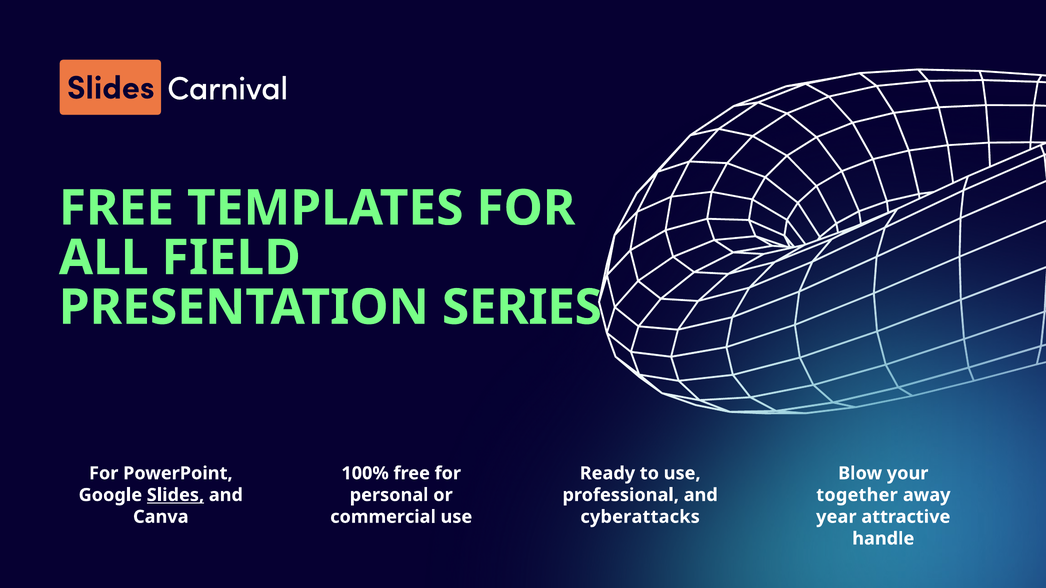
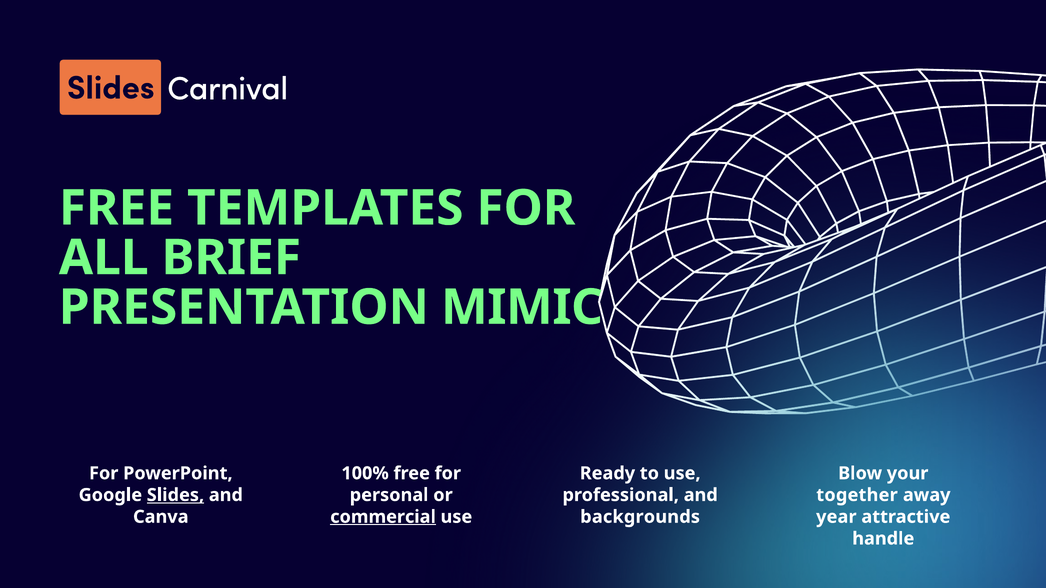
FIELD: FIELD -> BRIEF
SERIES: SERIES -> MIMIC
commercial underline: none -> present
cyberattacks: cyberattacks -> backgrounds
